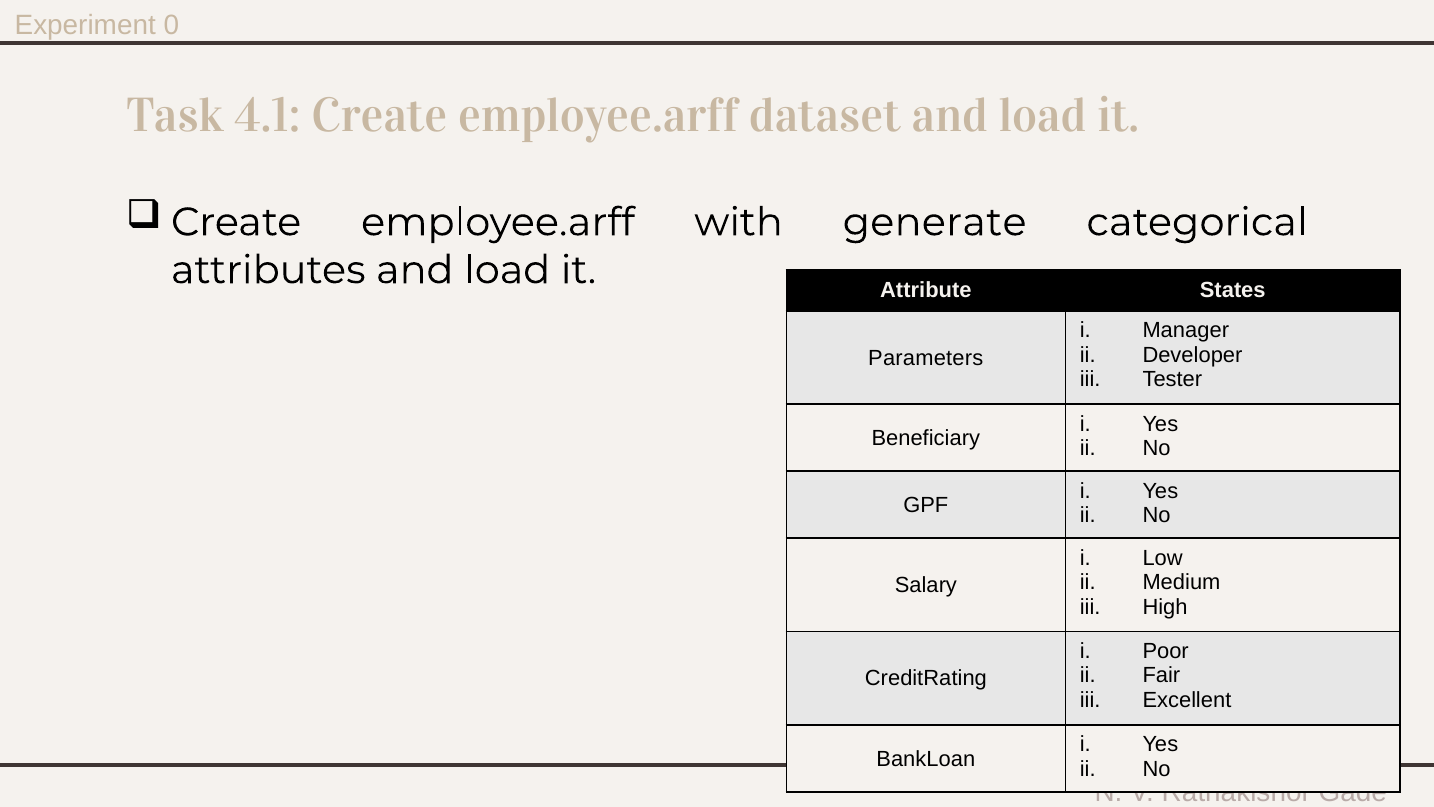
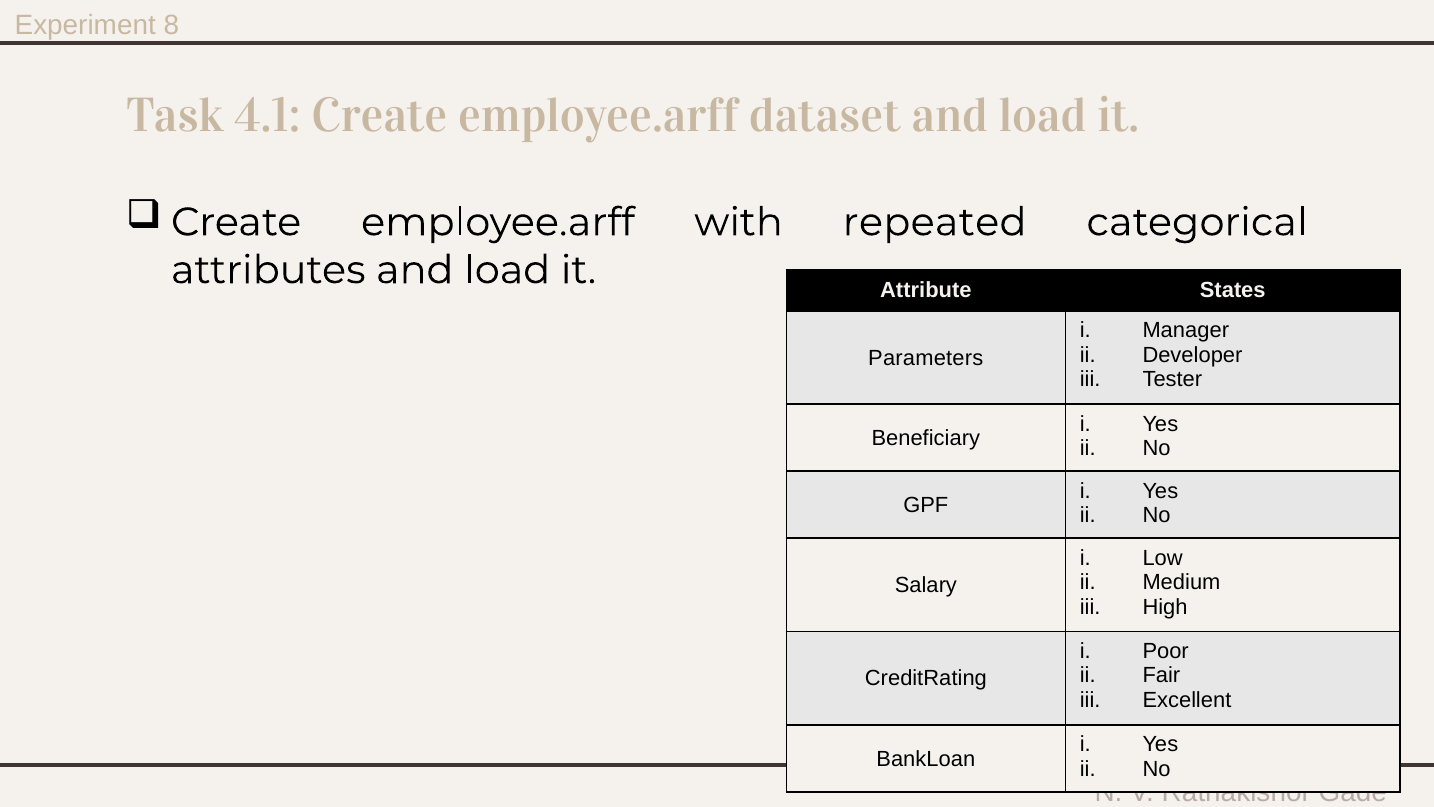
0: 0 -> 8
generate: generate -> repeated
